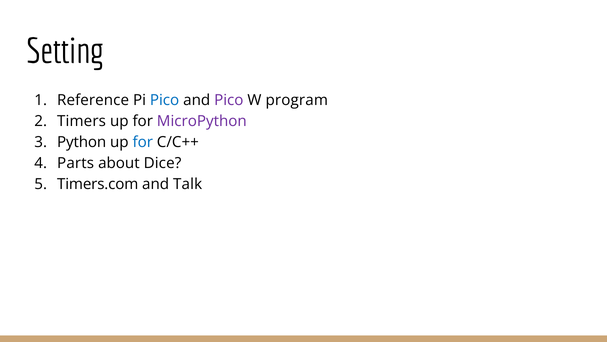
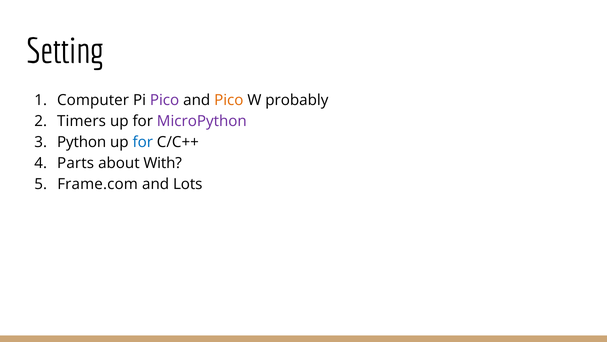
Reference: Reference -> Computer
Pico at (165, 100) colour: blue -> purple
Pico at (229, 100) colour: purple -> orange
program: program -> probably
Dice: Dice -> With
Timers.com: Timers.com -> Frame.com
Talk: Talk -> Lots
